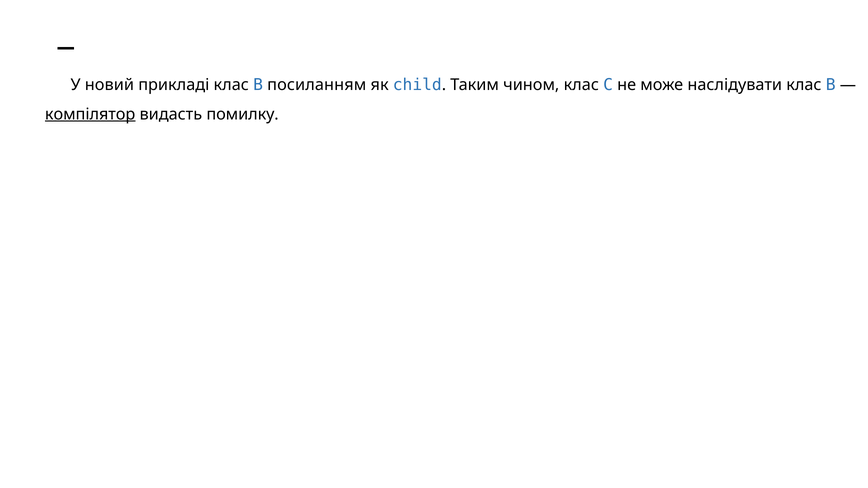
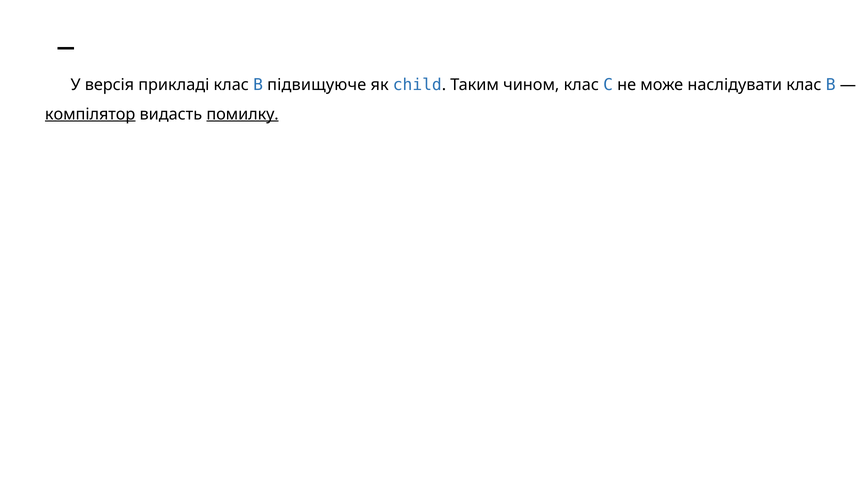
новий: новий -> версія
посиланням: посиланням -> підвищуюче
помилку underline: none -> present
